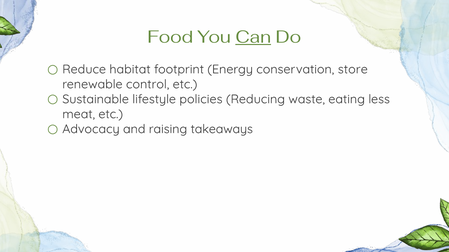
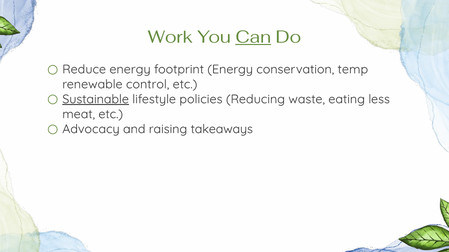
Food: Food -> Work
Reduce habitat: habitat -> energy
store: store -> temp
Sustainable underline: none -> present
